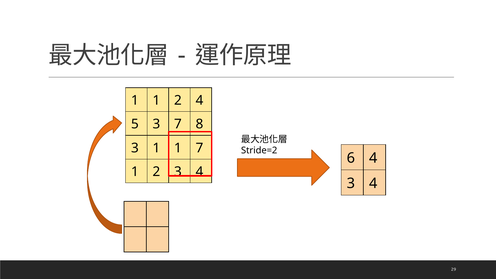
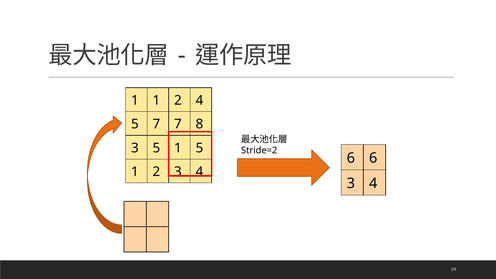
5 3: 3 -> 7
3 1: 1 -> 5
1 7: 7 -> 5
6 4: 4 -> 6
